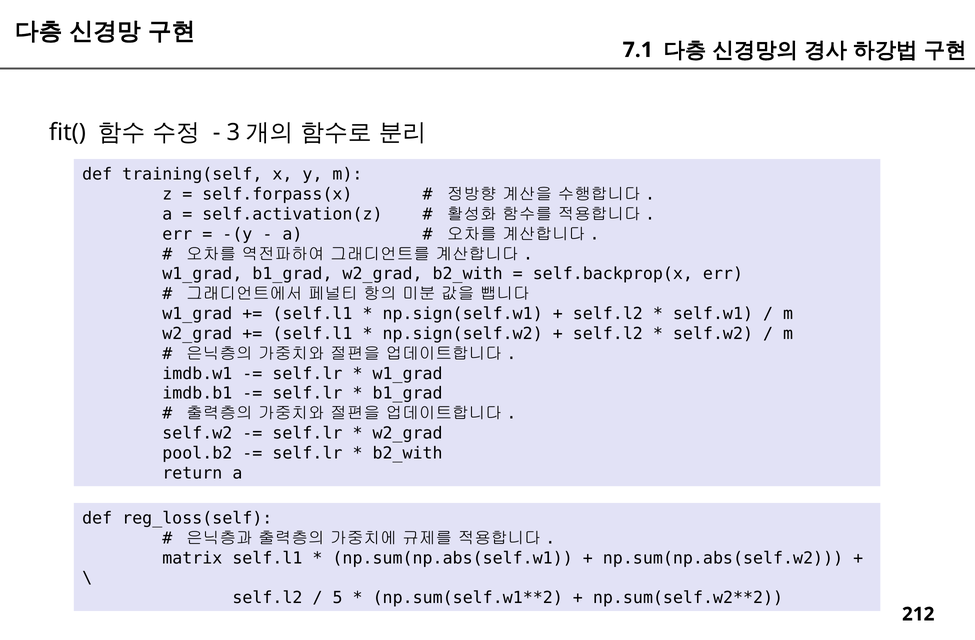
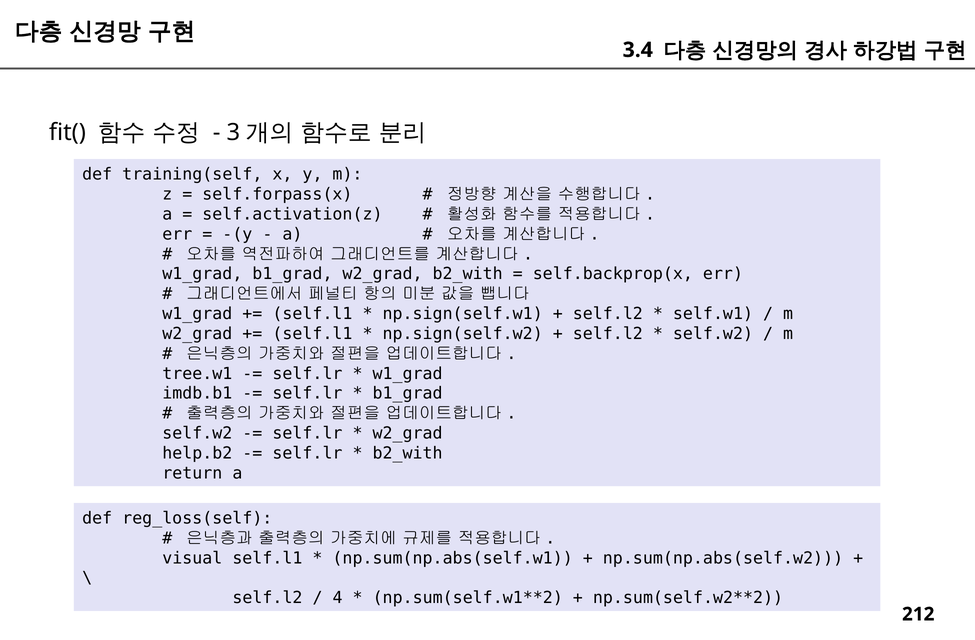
7.1: 7.1 -> 3.4
imdb.w1: imdb.w1 -> tree.w1
pool.b2: pool.b2 -> help.b2
matrix: matrix -> visual
5: 5 -> 4
